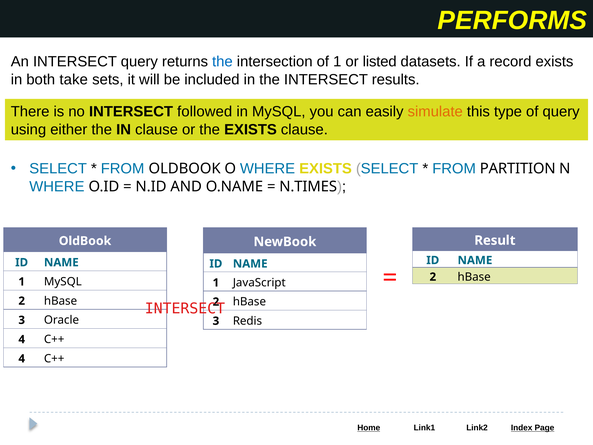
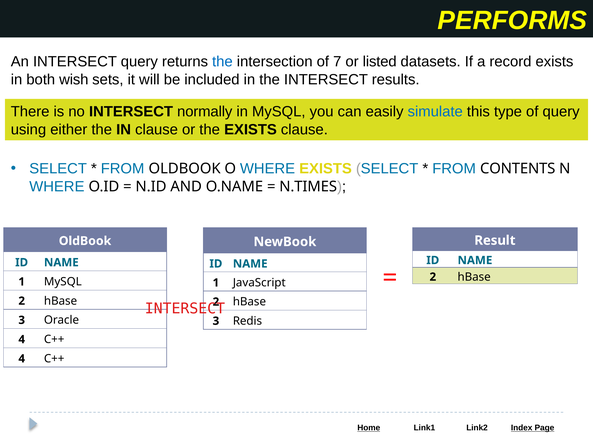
of 1: 1 -> 7
take: take -> wish
followed: followed -> normally
simulate colour: orange -> blue
PARTITION: PARTITION -> CONTENTS
